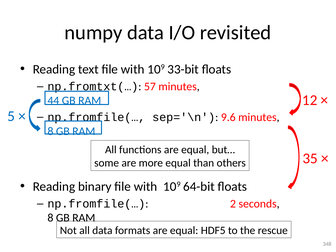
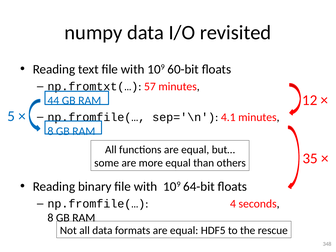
33-bit: 33-bit -> 60-bit
9.6: 9.6 -> 4.1
2: 2 -> 4
